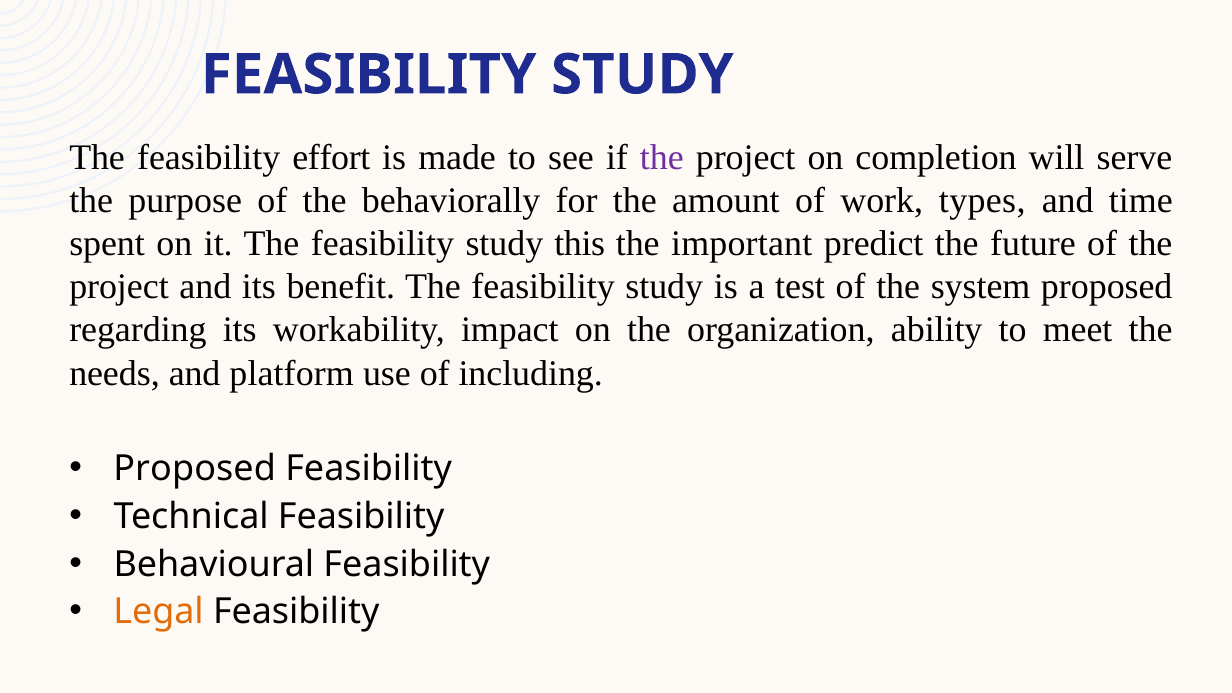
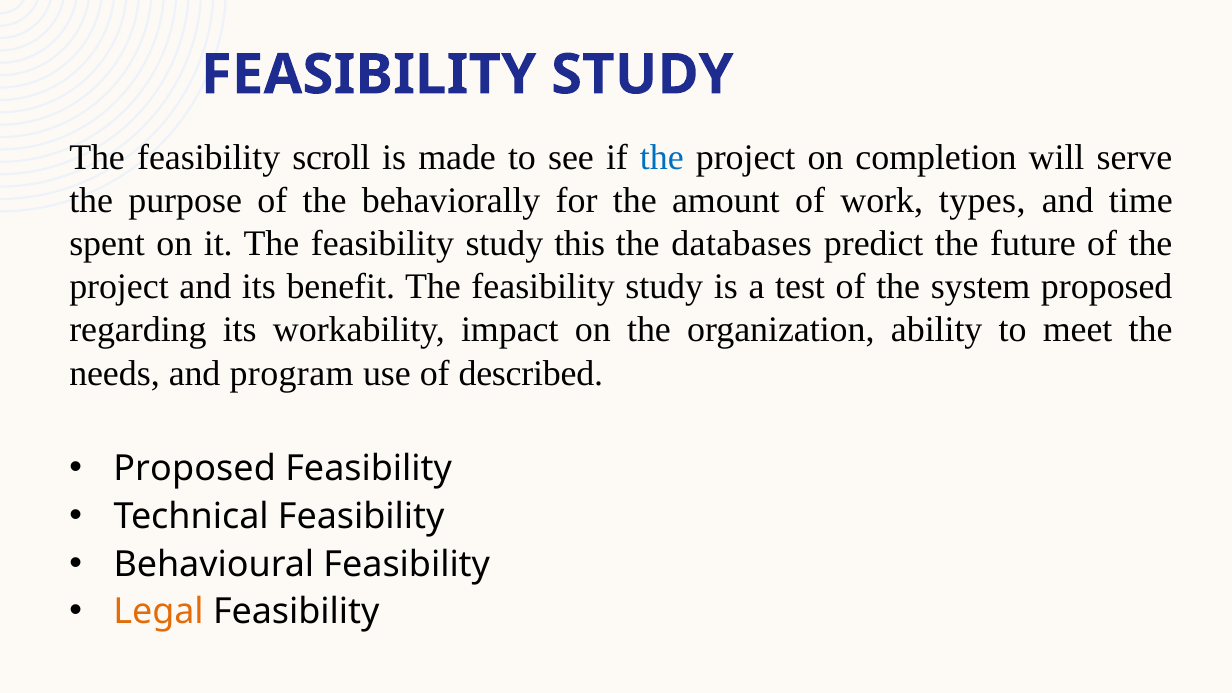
effort: effort -> scroll
the at (662, 158) colour: purple -> blue
important: important -> databases
platform: platform -> program
including: including -> described
